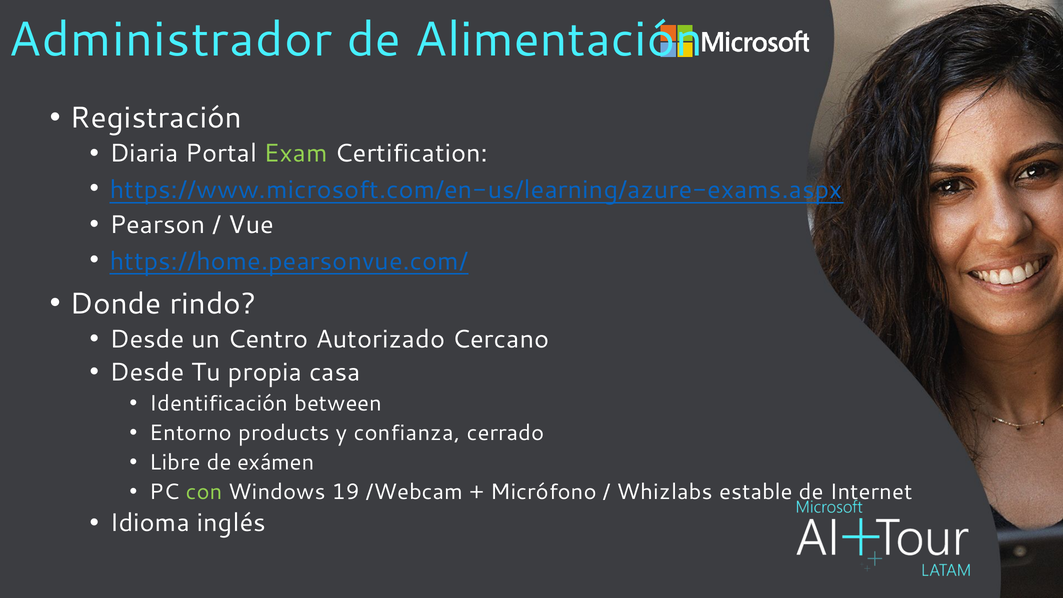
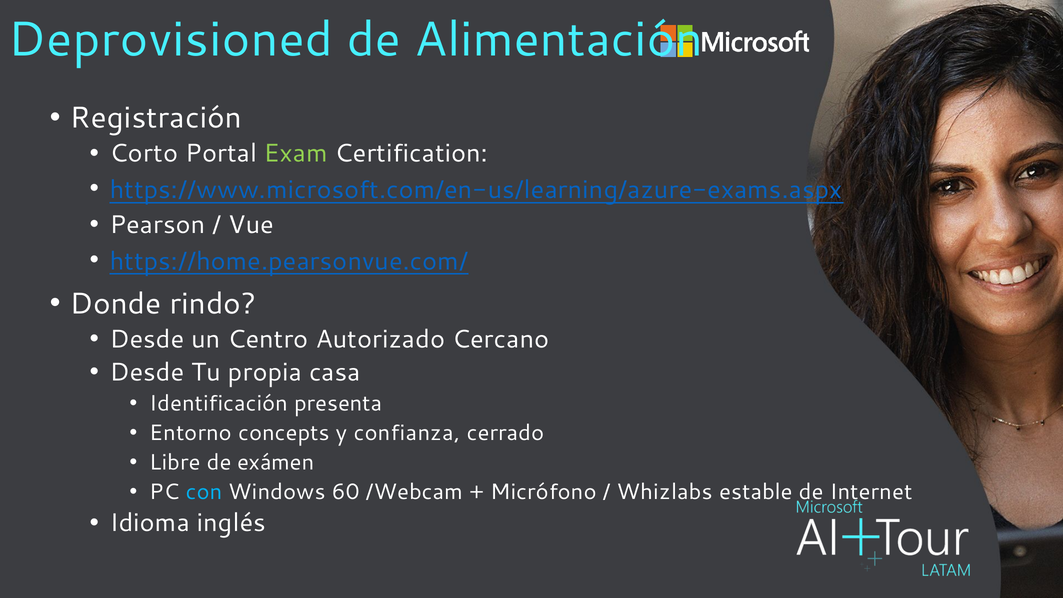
Administrador: Administrador -> Deprovisioned
Diaria: Diaria -> Corto
between: between -> presenta
products: products -> concepts
con colour: light green -> light blue
19: 19 -> 60
